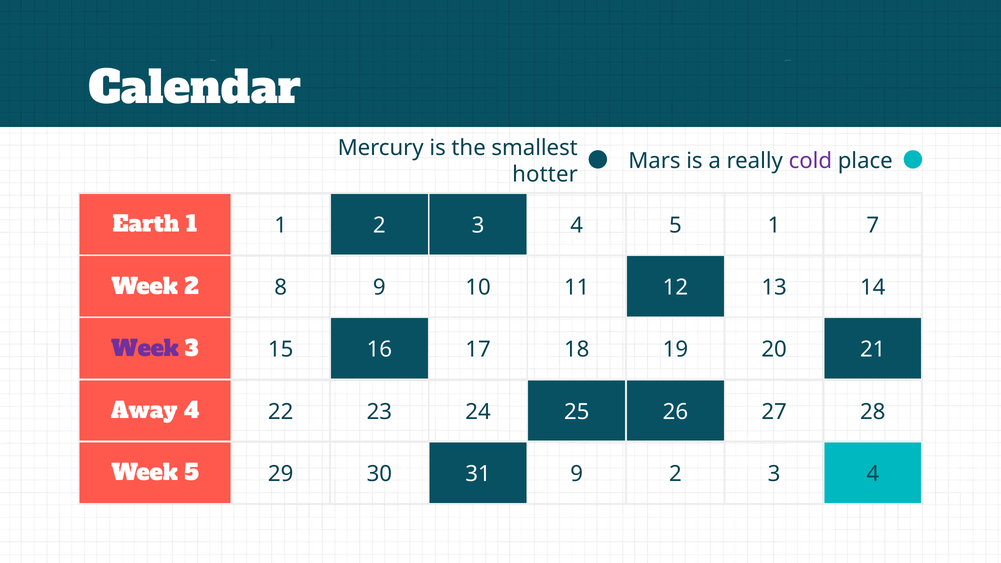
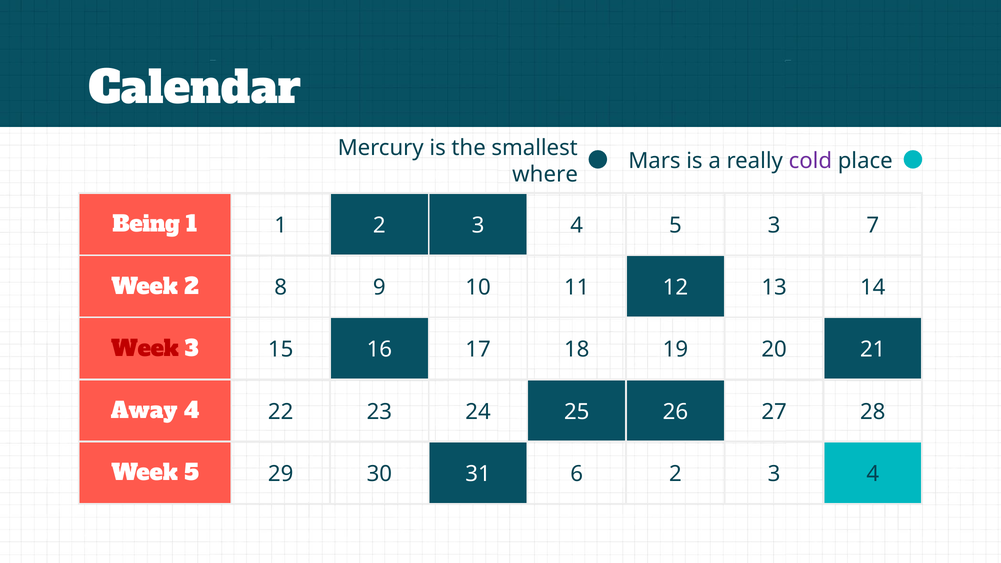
hotter: hotter -> where
Earth: Earth -> Being
5 1: 1 -> 3
Week at (145, 349) colour: purple -> red
31 9: 9 -> 6
